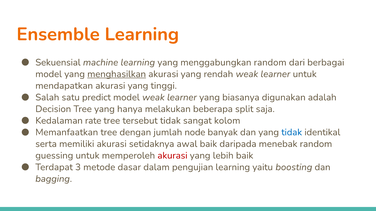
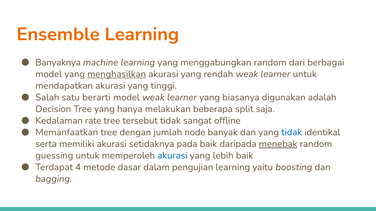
Sekuensial: Sekuensial -> Banyaknya
predict: predict -> berarti
kolom: kolom -> offline
awal: awal -> pada
menebak underline: none -> present
akurasi at (172, 156) colour: red -> blue
3: 3 -> 4
